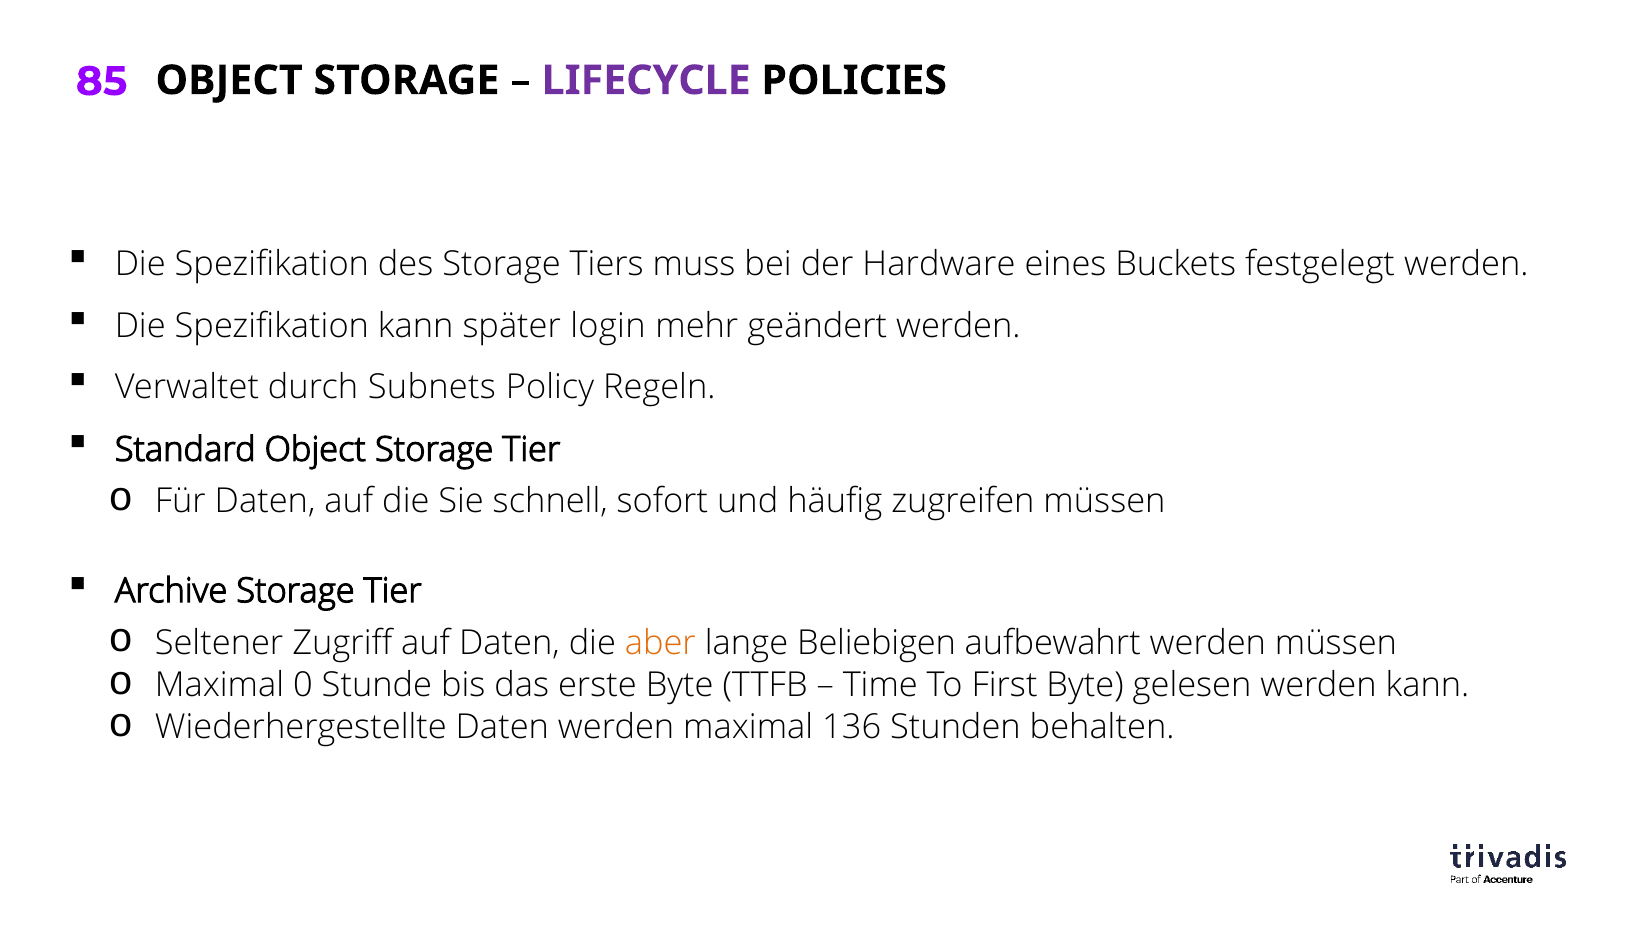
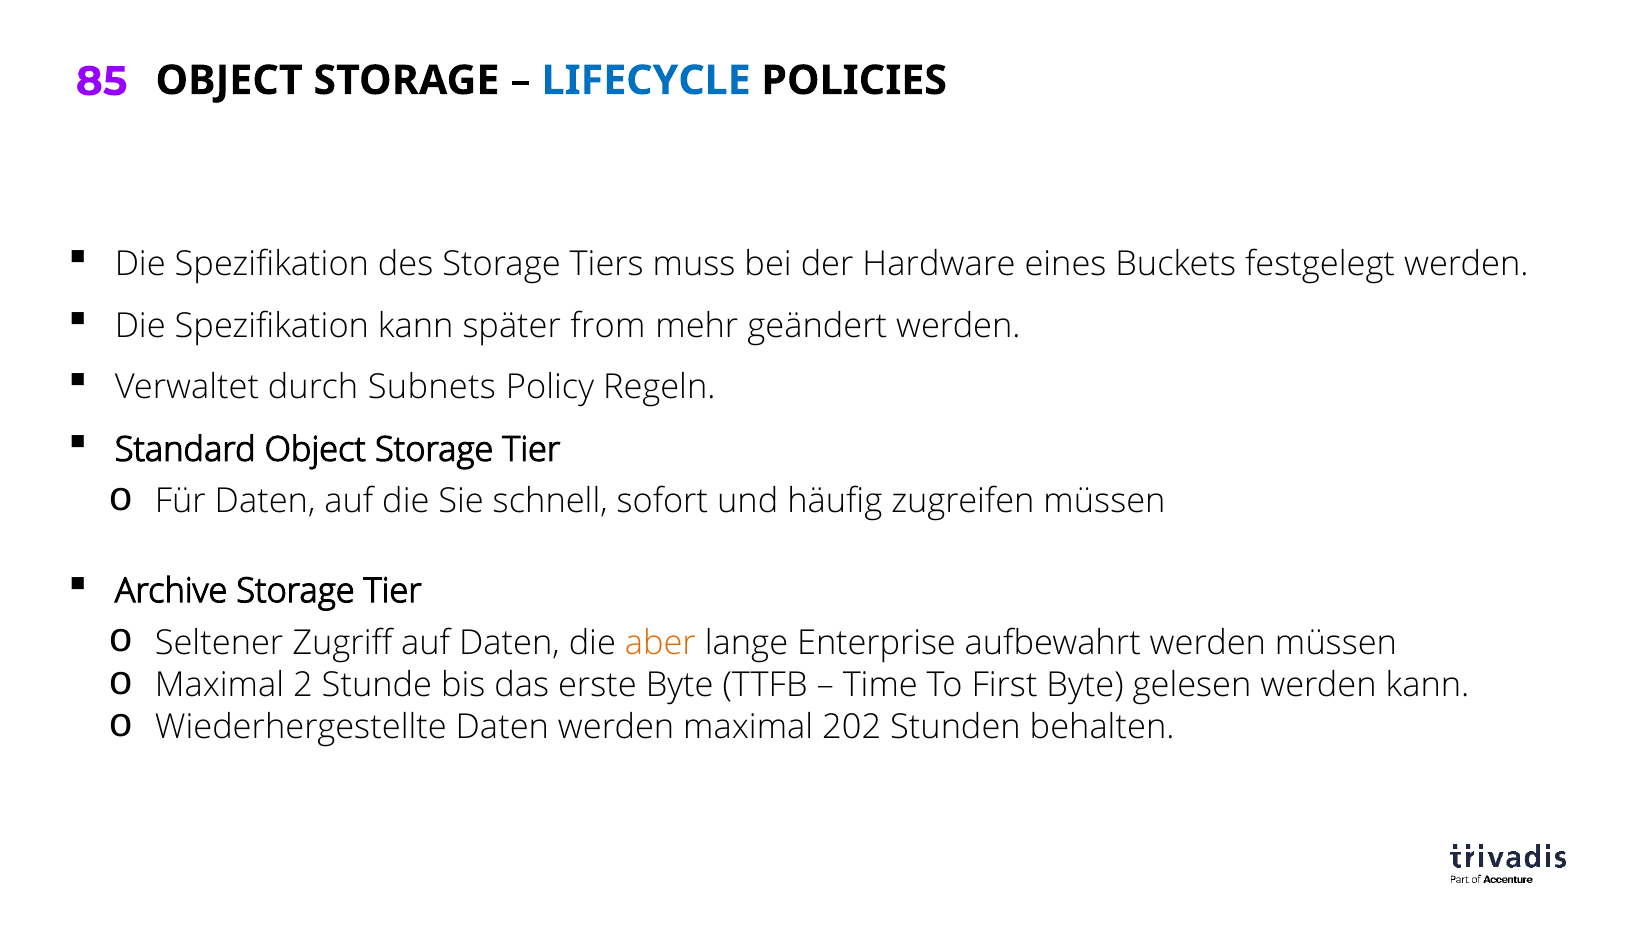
LIFECYCLE colour: purple -> blue
login: login -> from
Beliebigen: Beliebigen -> Enterprise
0: 0 -> 2
136: 136 -> 202
